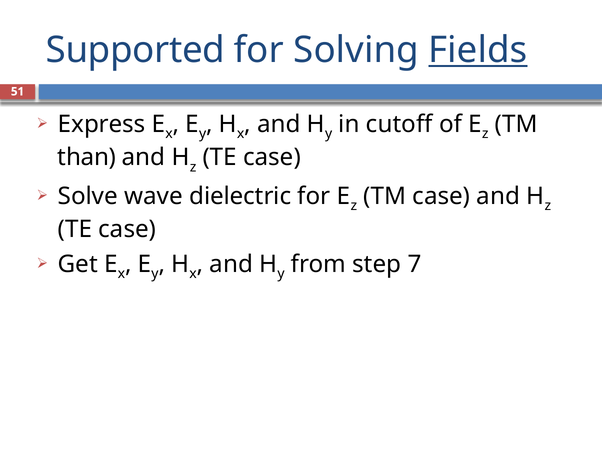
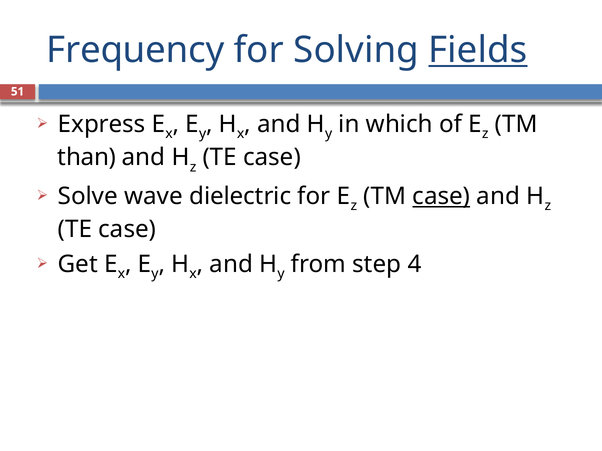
Supported: Supported -> Frequency
cutoff: cutoff -> which
case at (441, 197) underline: none -> present
7: 7 -> 4
